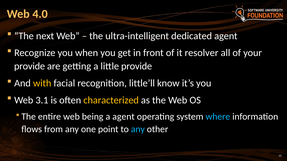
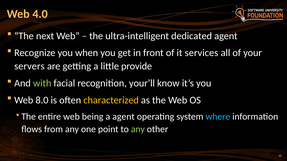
resolver: resolver -> services
provide at (30, 66): provide -> servers
with colour: yellow -> light green
little’ll: little’ll -> your’ll
3.1: 3.1 -> 8.0
any at (138, 130) colour: light blue -> light green
